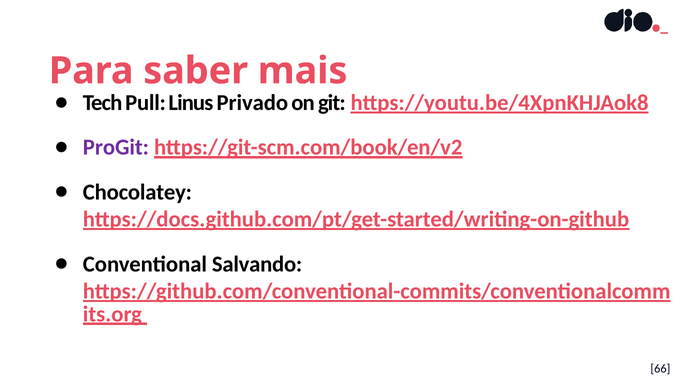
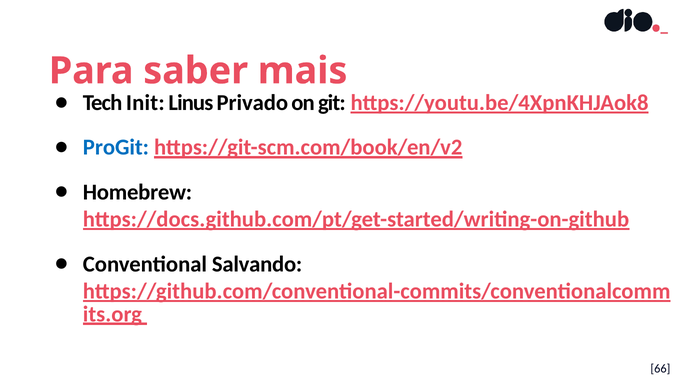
Pull: Pull -> Init
ProGit colour: purple -> blue
Chocolatey: Chocolatey -> Homebrew
